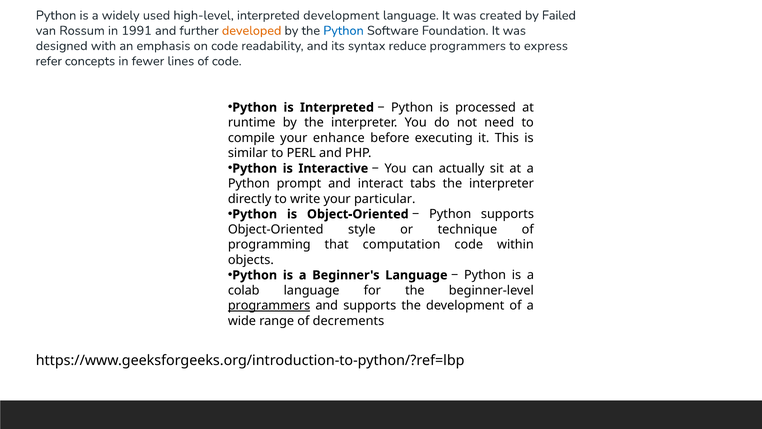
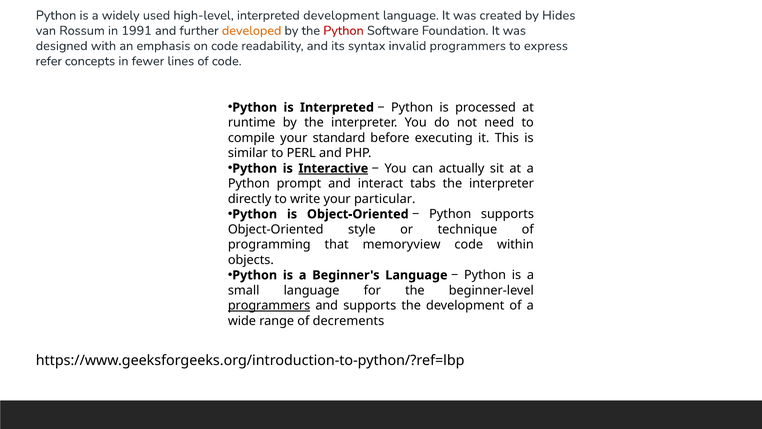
Failed: Failed -> Hides
Python at (344, 31) colour: blue -> red
reduce: reduce -> invalid
enhance: enhance -> standard
Interactive underline: none -> present
computation: computation -> memoryview
colab: colab -> small
